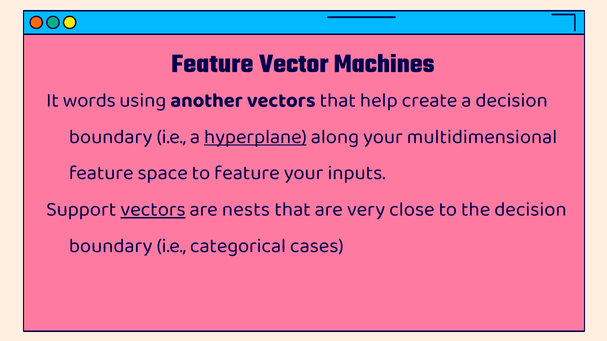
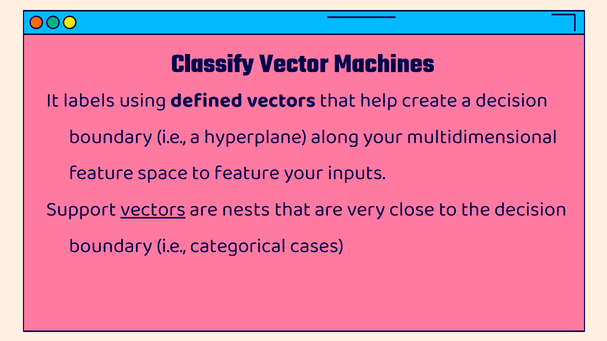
Feature at (212, 63): Feature -> Classify
words: words -> labels
another: another -> defined
hyperplane underline: present -> none
